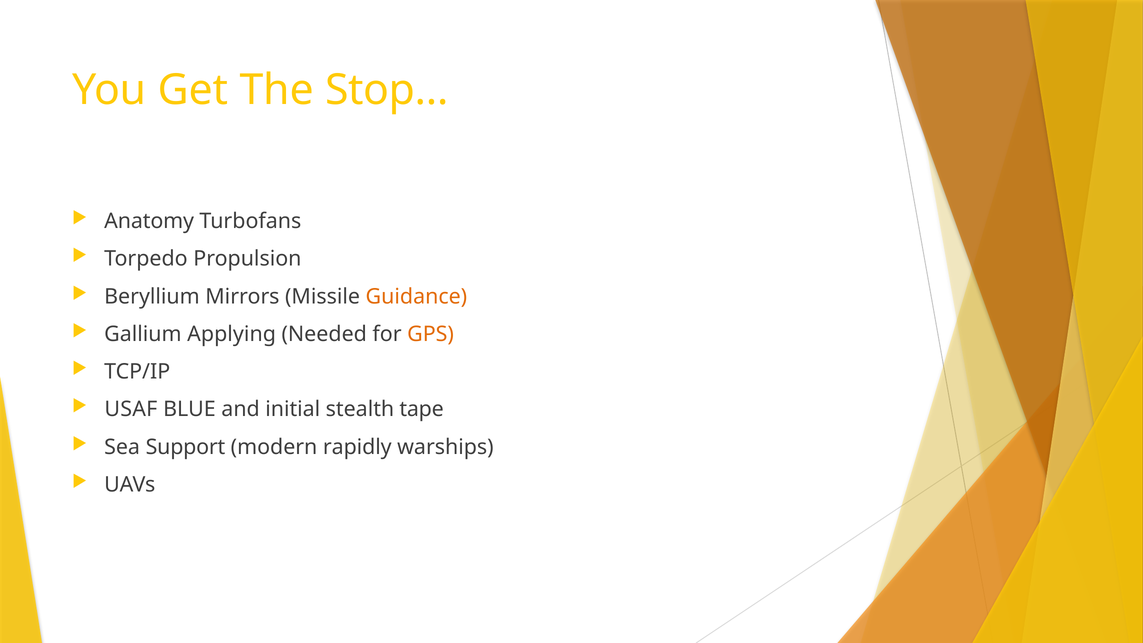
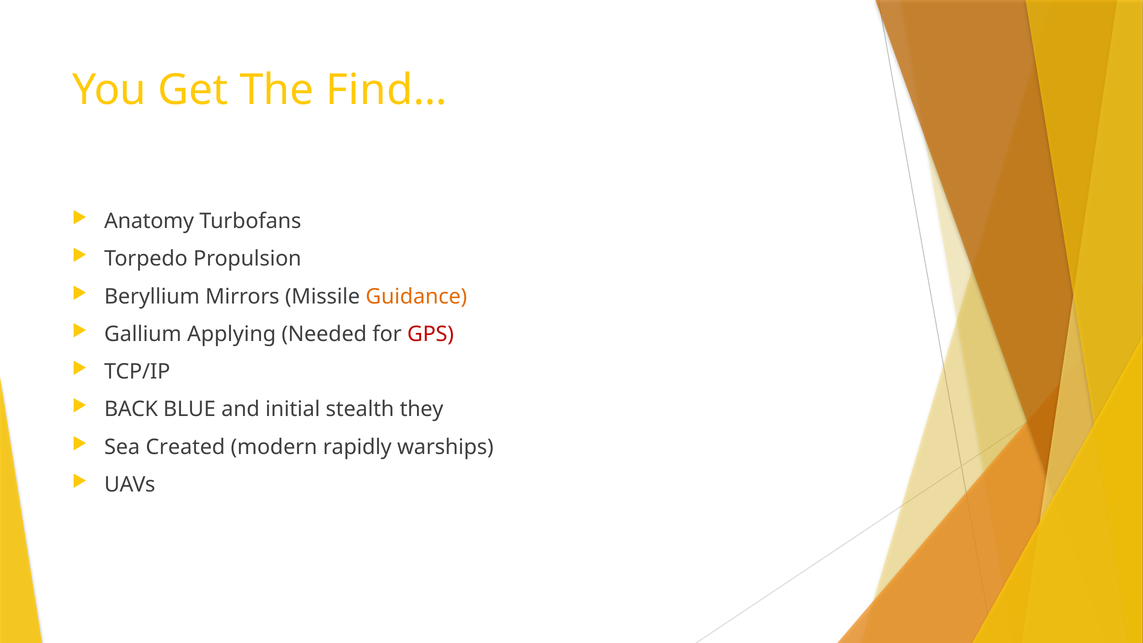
Stop…: Stop… -> Find…
GPS colour: orange -> red
USAF: USAF -> BACK
tape: tape -> they
Support: Support -> Created
